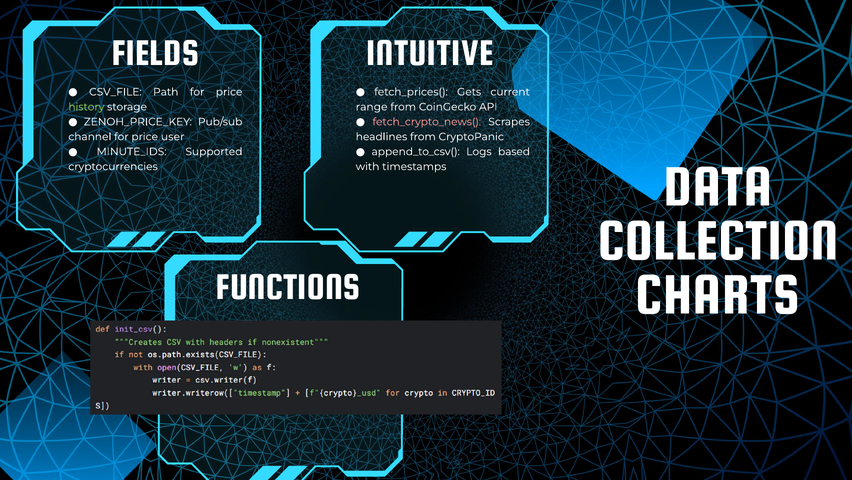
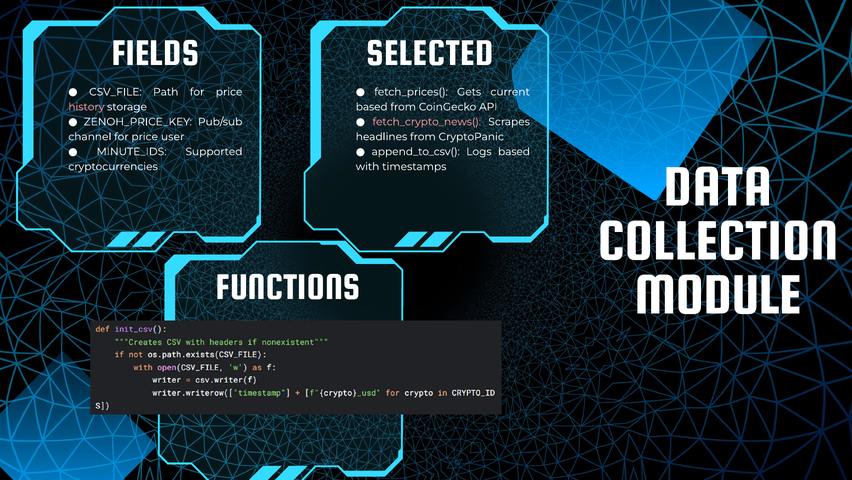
INTUITIVE: INTUITIVE -> SELECTED
history colour: light green -> pink
range at (372, 107): range -> based
CHARTS: CHARTS -> MODULE
